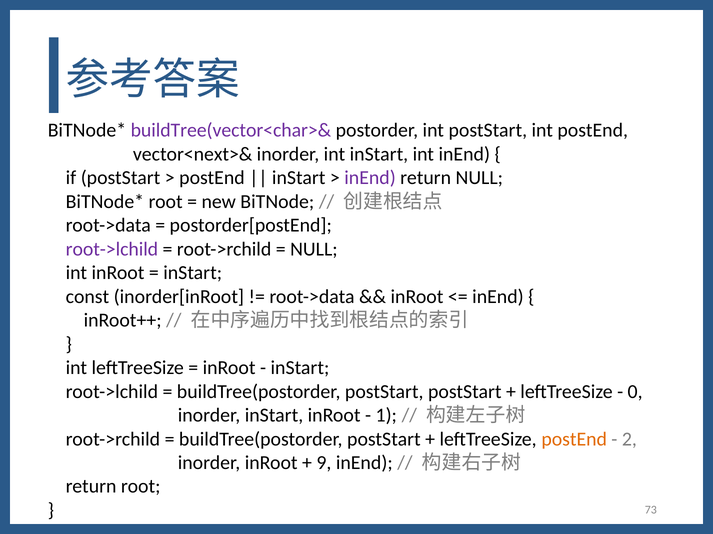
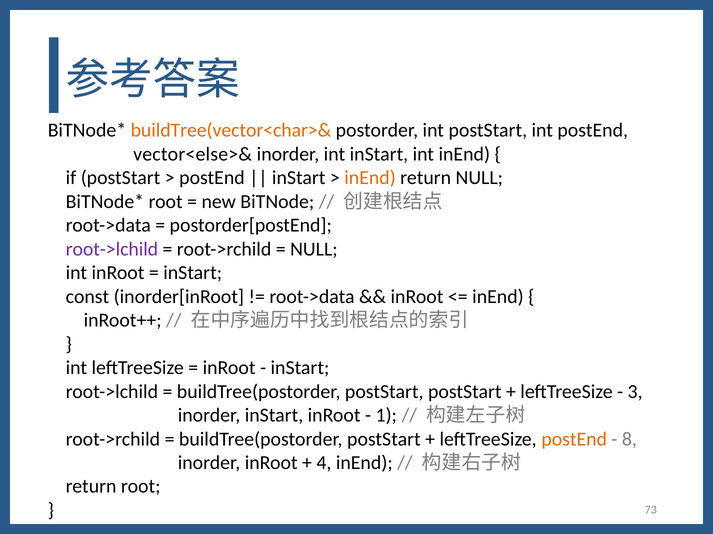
buildTree(vector<char>& colour: purple -> orange
vector<next>&: vector<next>& -> vector<else>&
inEnd at (370, 178) colour: purple -> orange
0: 0 -> 3
2: 2 -> 8
9: 9 -> 4
